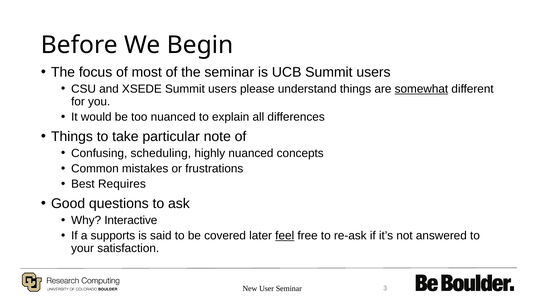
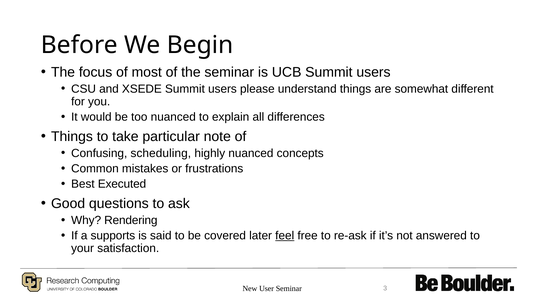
somewhat underline: present -> none
Requires: Requires -> Executed
Interactive: Interactive -> Rendering
